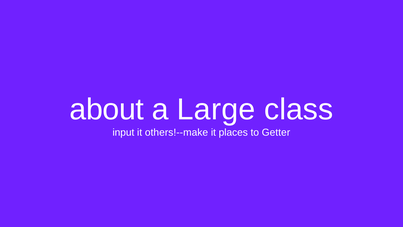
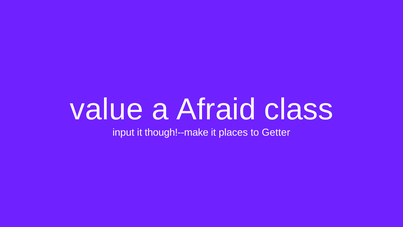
about: about -> value
Large: Large -> Afraid
others!--make: others!--make -> though!--make
